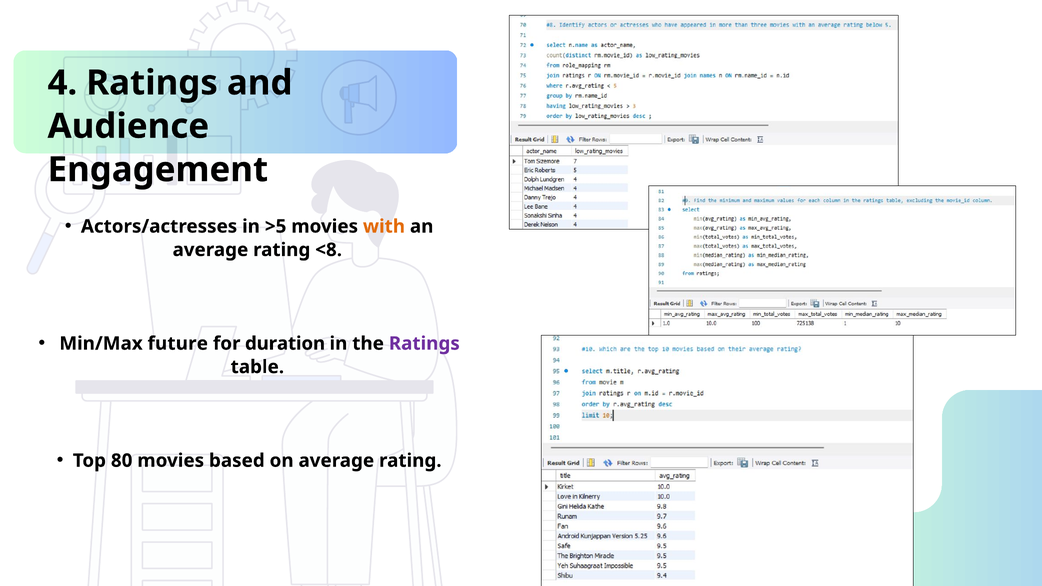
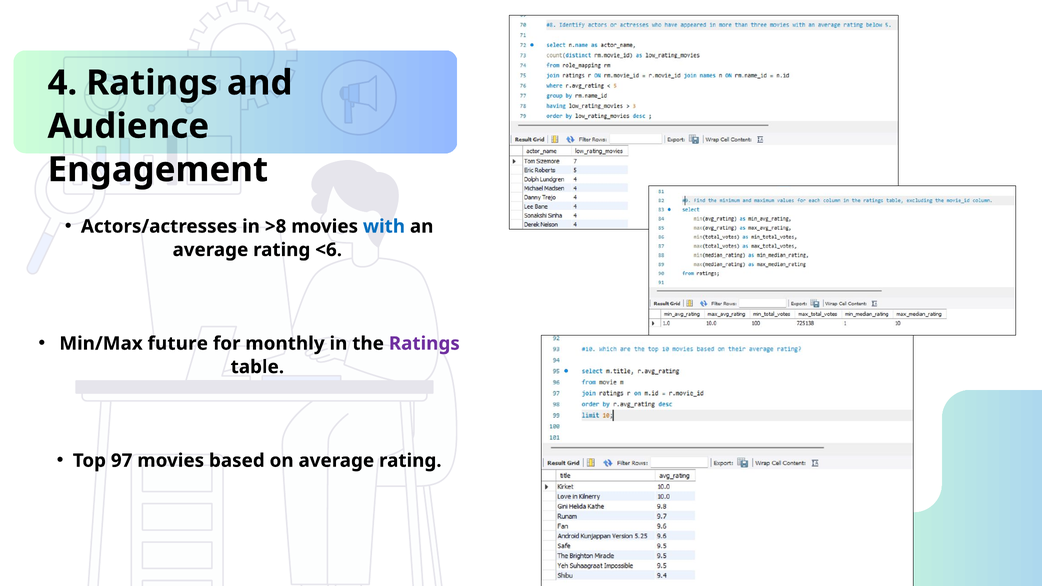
>5: >5 -> >8
with colour: orange -> blue
<8: <8 -> <6
duration: duration -> monthly
80: 80 -> 97
